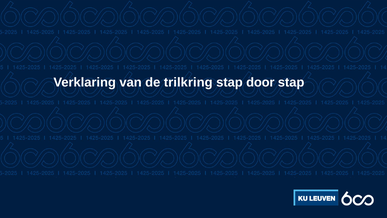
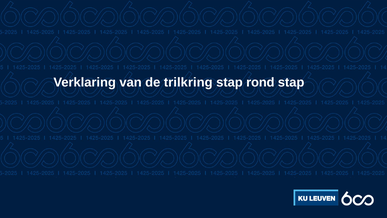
door: door -> rond
